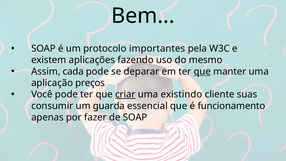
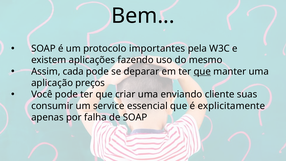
criar underline: present -> none
existindo: existindo -> enviando
guarda: guarda -> service
funcionamento: funcionamento -> explicitamente
fazer: fazer -> falha
